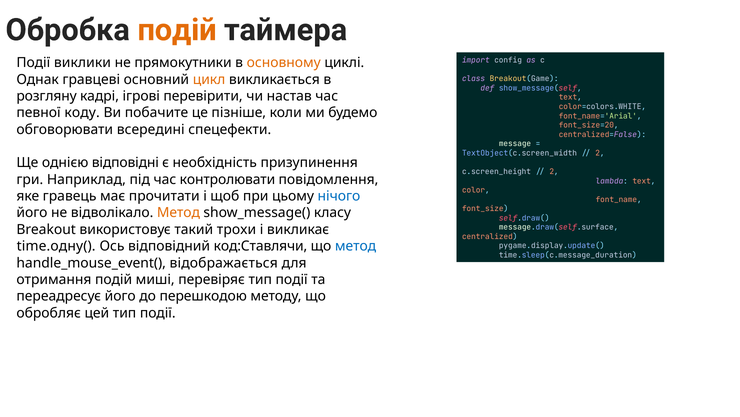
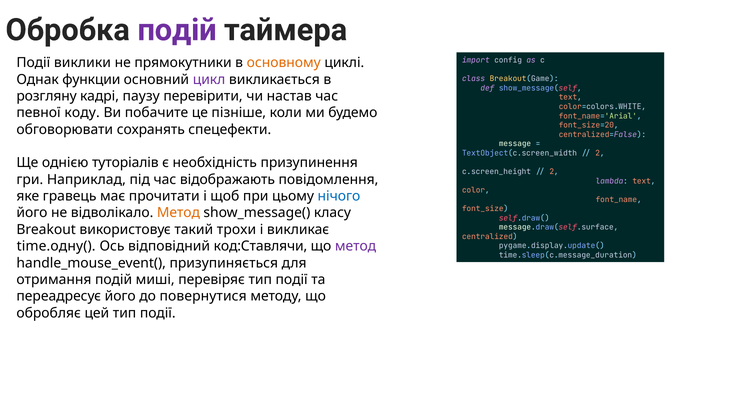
подій at (177, 30) colour: orange -> purple
гравцеві: гравцеві -> функции
цикл colour: orange -> purple
ігрові: ігрові -> паузу
всередині: всередині -> сохранять
відповідні: відповідні -> туторіалів
контролювати: контролювати -> відображають
метод at (356, 246) colour: blue -> purple
відображається: відображається -> призупиняється
перешкодою: перешкодою -> повернутися
